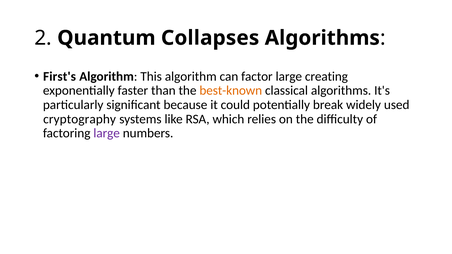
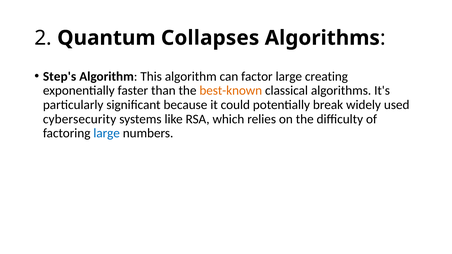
First's: First's -> Step's
cryptography: cryptography -> cybersecurity
large at (107, 133) colour: purple -> blue
